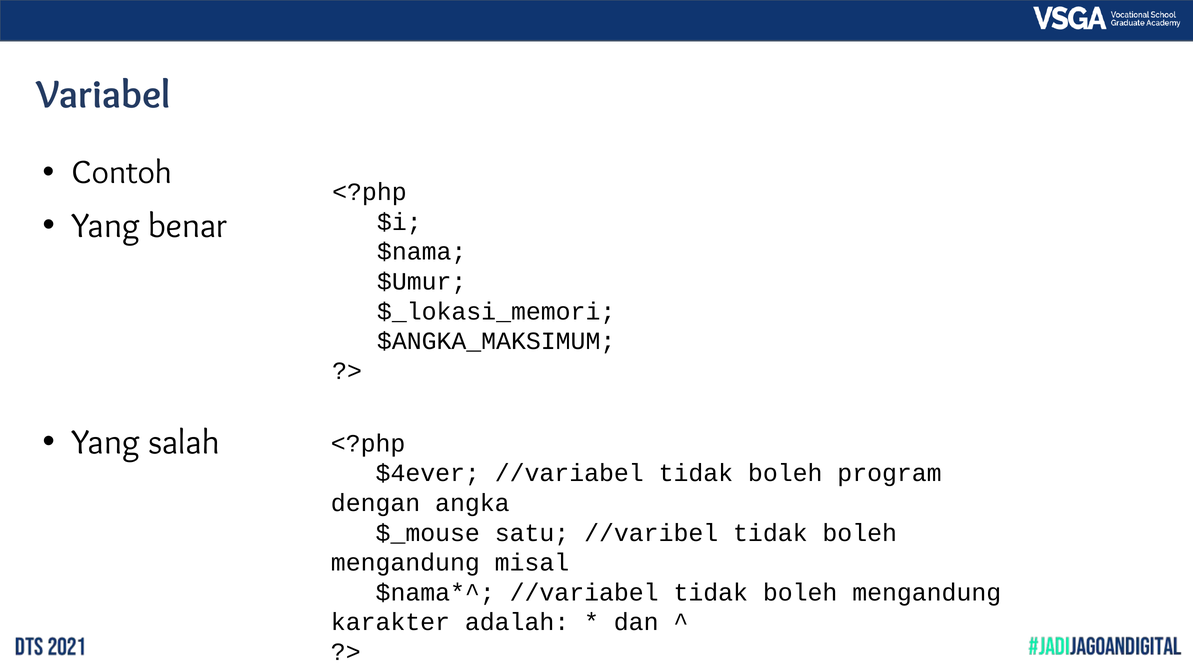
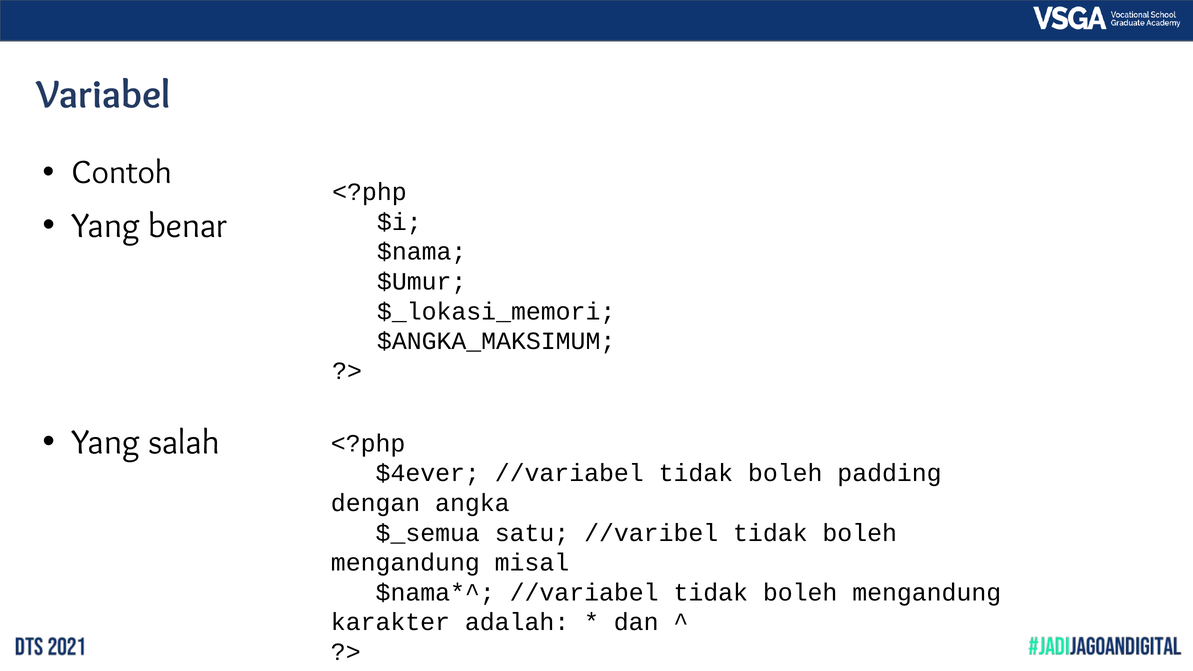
program: program -> padding
$_mouse: $_mouse -> $_semua
